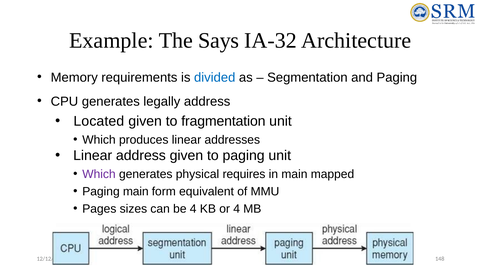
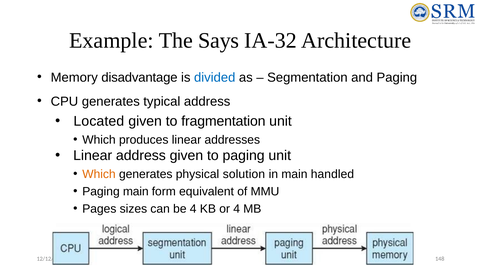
requirements: requirements -> disadvantage
legally: legally -> typical
Which at (99, 174) colour: purple -> orange
requires: requires -> solution
mapped: mapped -> handled
